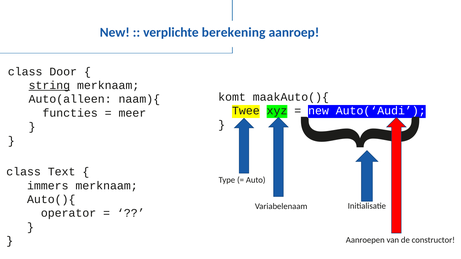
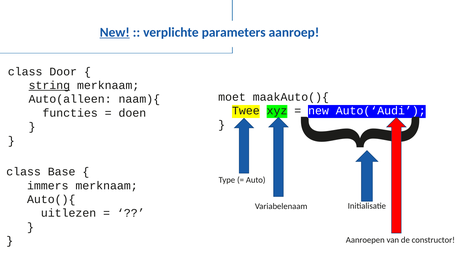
New at (115, 32) underline: none -> present
berekening: berekening -> parameters
komt: komt -> moet
meer: meer -> doen
Text: Text -> Base
operator: operator -> uitlezen
